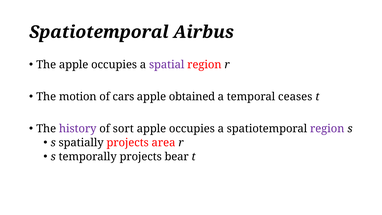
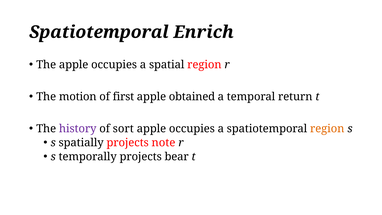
Airbus: Airbus -> Enrich
spatial colour: purple -> black
cars: cars -> first
ceases: ceases -> return
region at (327, 129) colour: purple -> orange
area: area -> note
